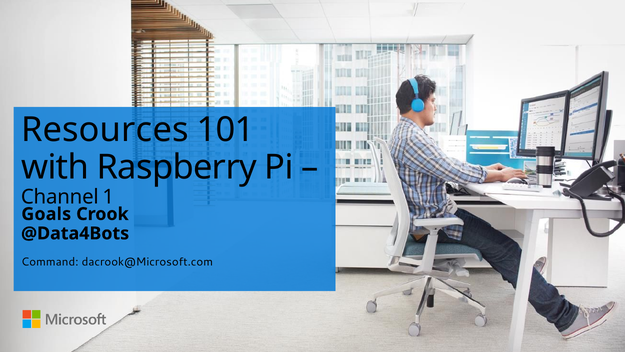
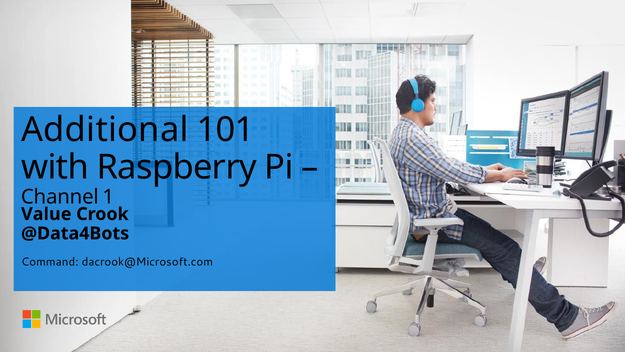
Resources: Resources -> Additional
Goals: Goals -> Value
